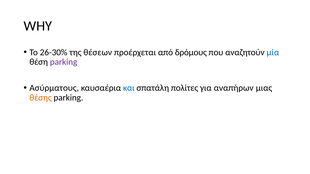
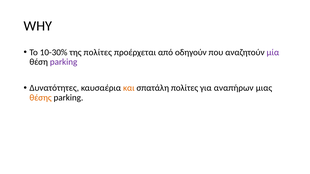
26-30%: 26-30% -> 10-30%
της θέσεων: θέσεων -> πολίτες
δρόμους: δρόμους -> οδηγούν
μία colour: blue -> purple
Ασύρματους: Ασύρματους -> Δυνατότητες
και colour: blue -> orange
